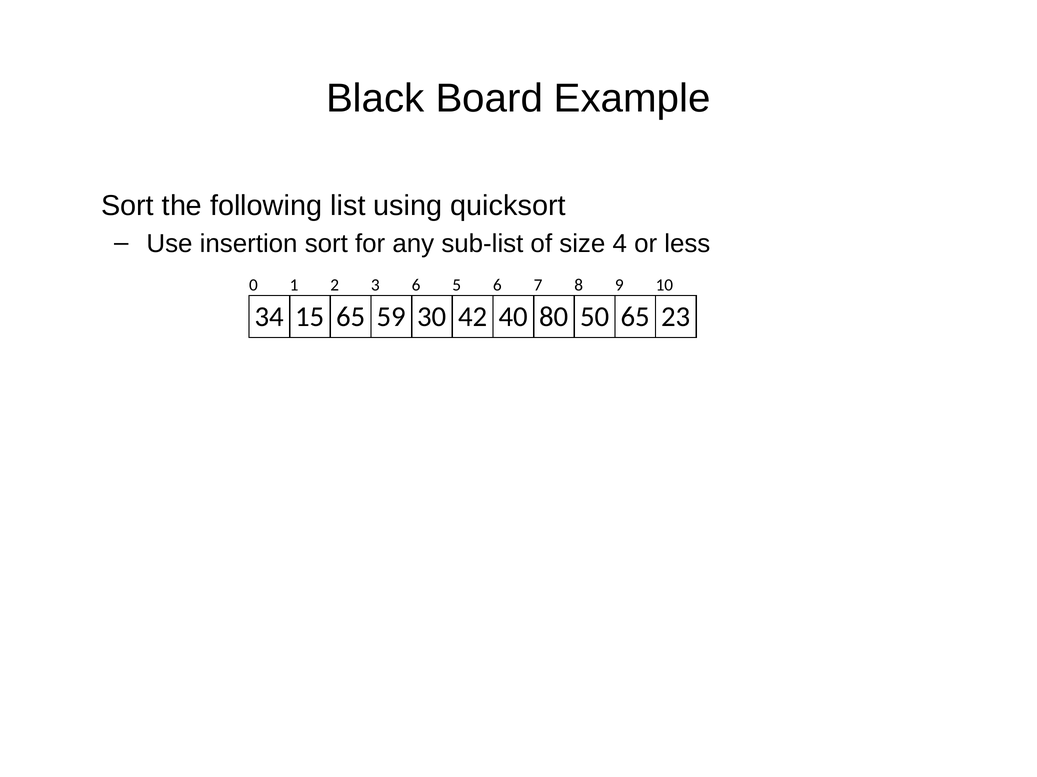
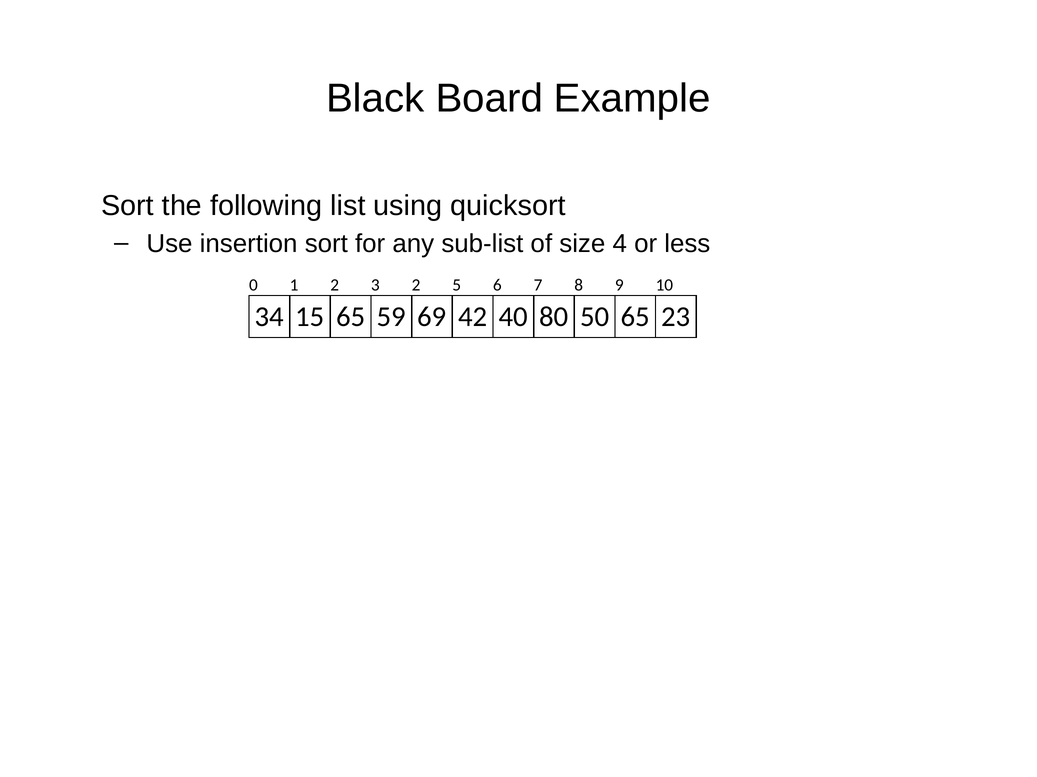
3 6: 6 -> 2
30: 30 -> 69
